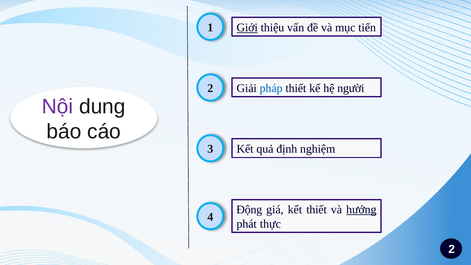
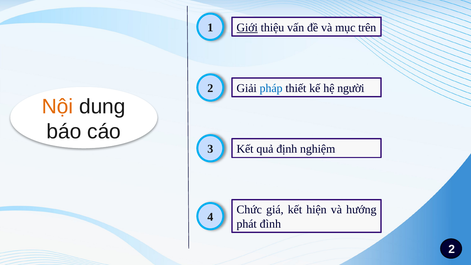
tiến: tiến -> trên
Nội colour: purple -> orange
Động: Động -> Chức
kết thiết: thiết -> hiện
hướng underline: present -> none
thực: thực -> đình
